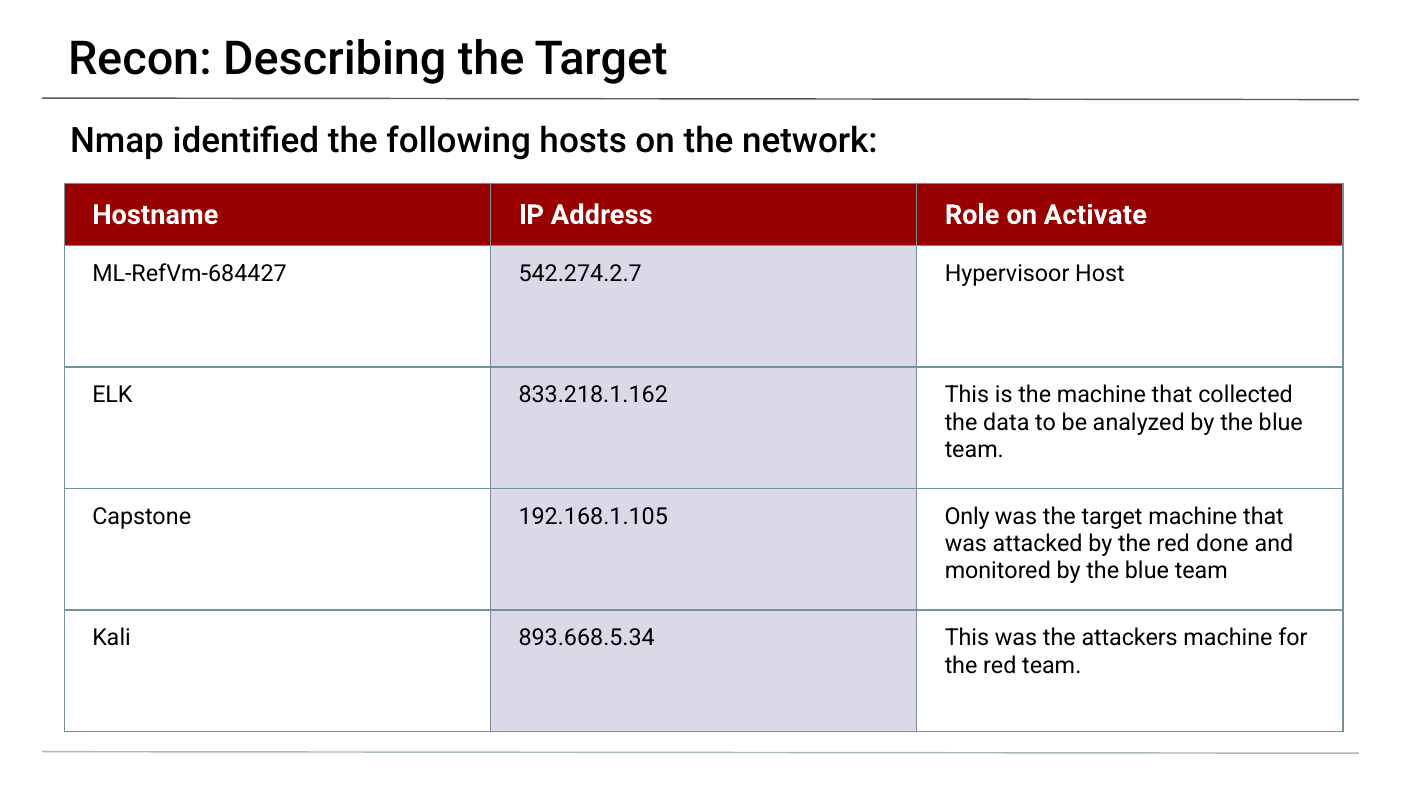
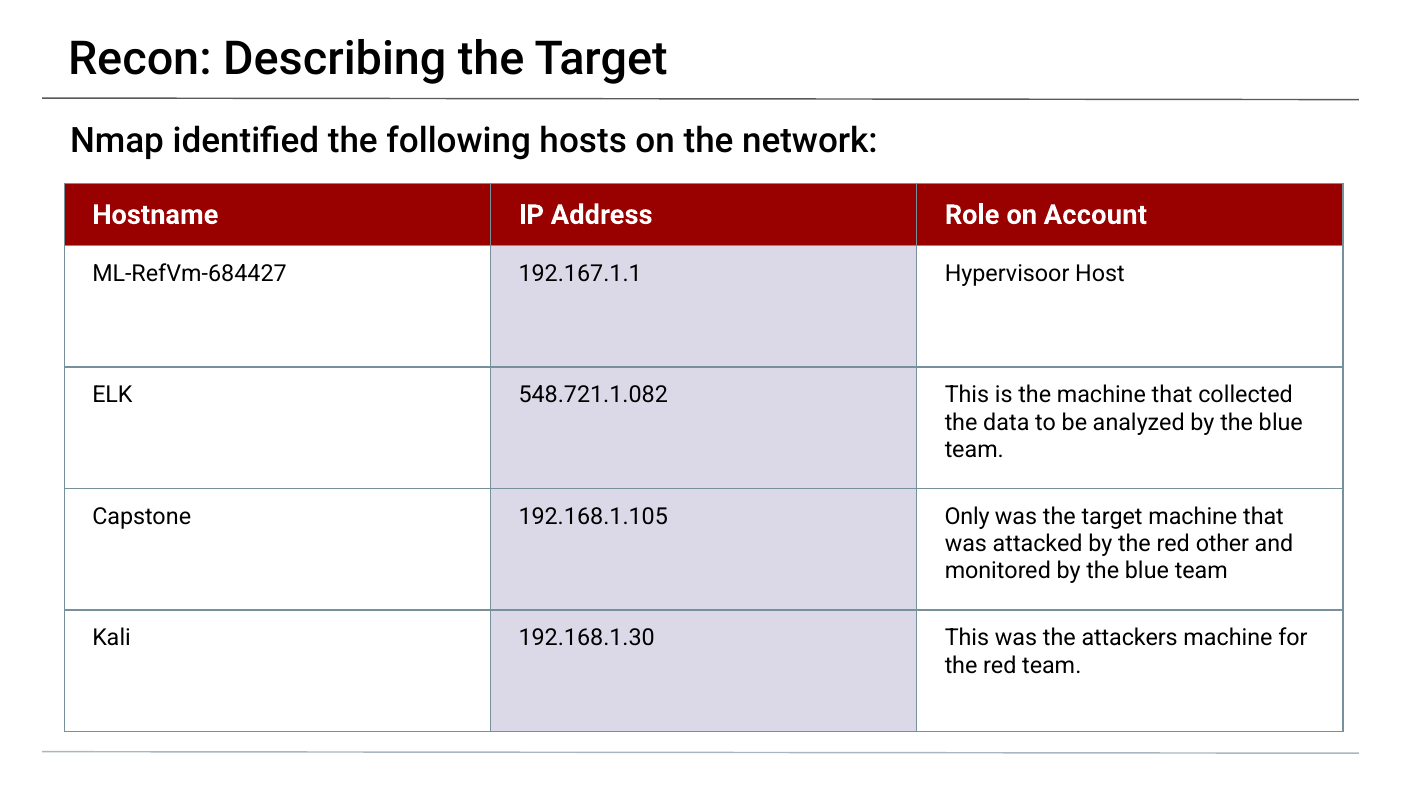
Activate: Activate -> Account
542.274.2.7: 542.274.2.7 -> 192.167.1.1
833.218.1.162: 833.218.1.162 -> 548.721.1.082
done: done -> other
893.668.5.34: 893.668.5.34 -> 192.168.1.30
